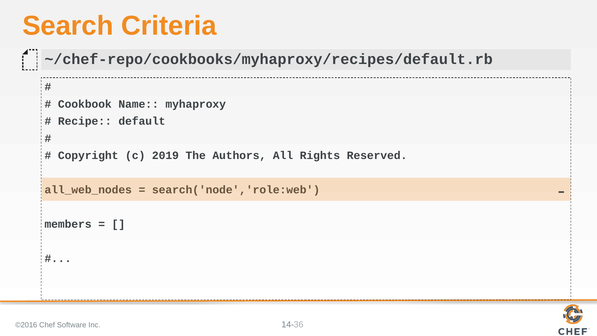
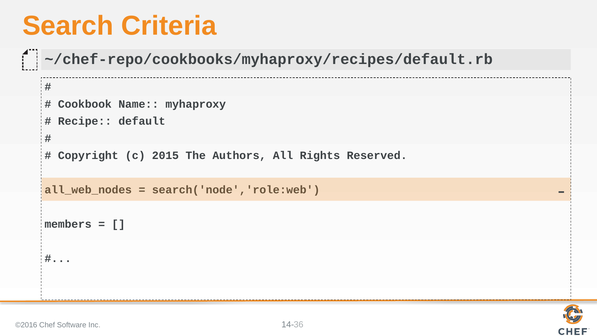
2019: 2019 -> 2015
